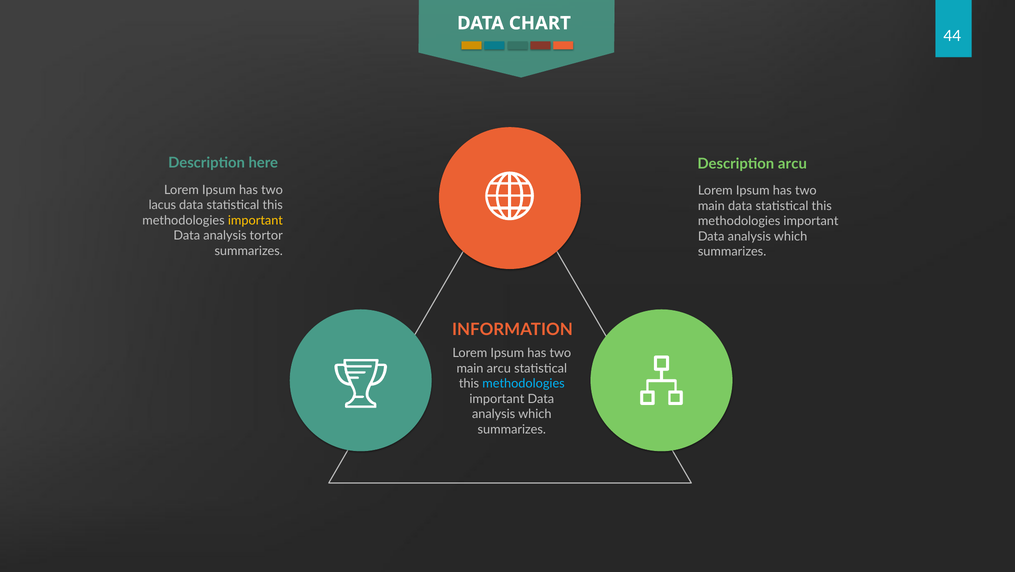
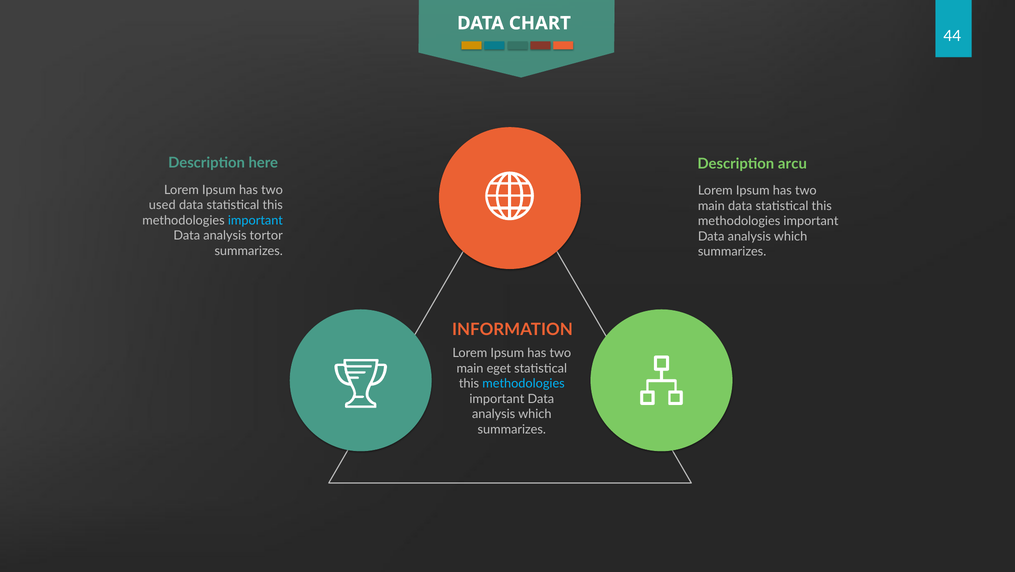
lacus: lacus -> used
important at (255, 221) colour: yellow -> light blue
main arcu: arcu -> eget
